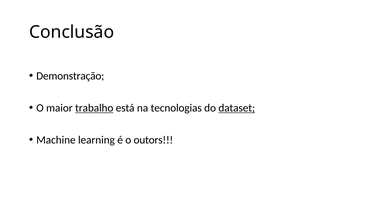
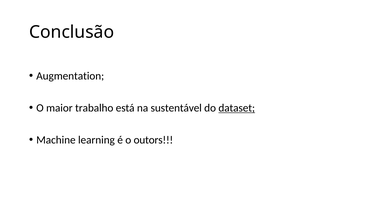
Demonstração: Demonstração -> Augmentation
trabalho underline: present -> none
tecnologias: tecnologias -> sustentável
